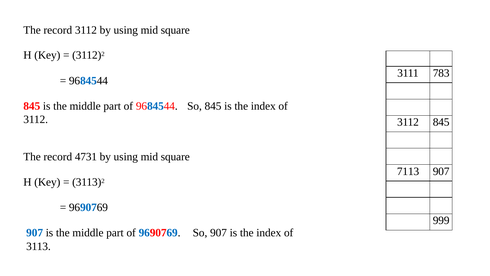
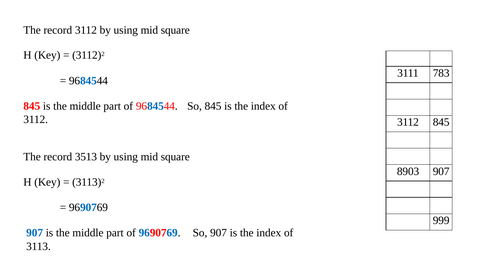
4731: 4731 -> 3513
7113: 7113 -> 8903
